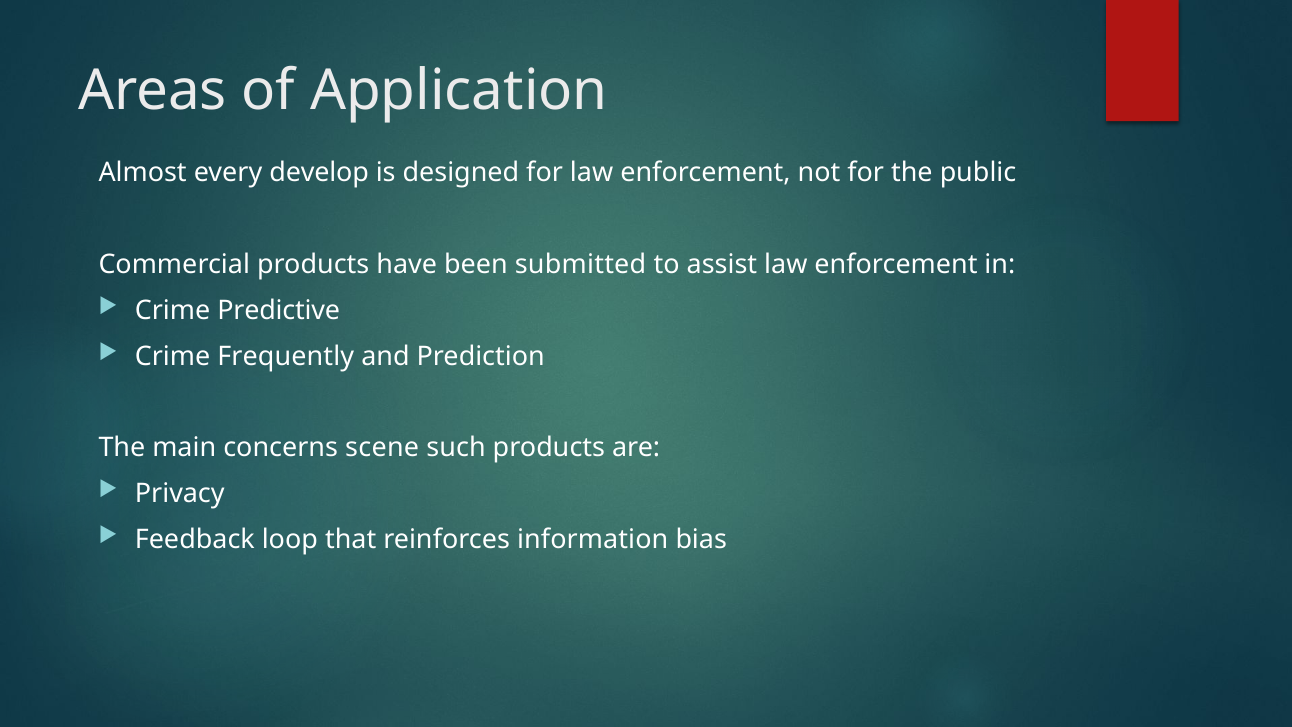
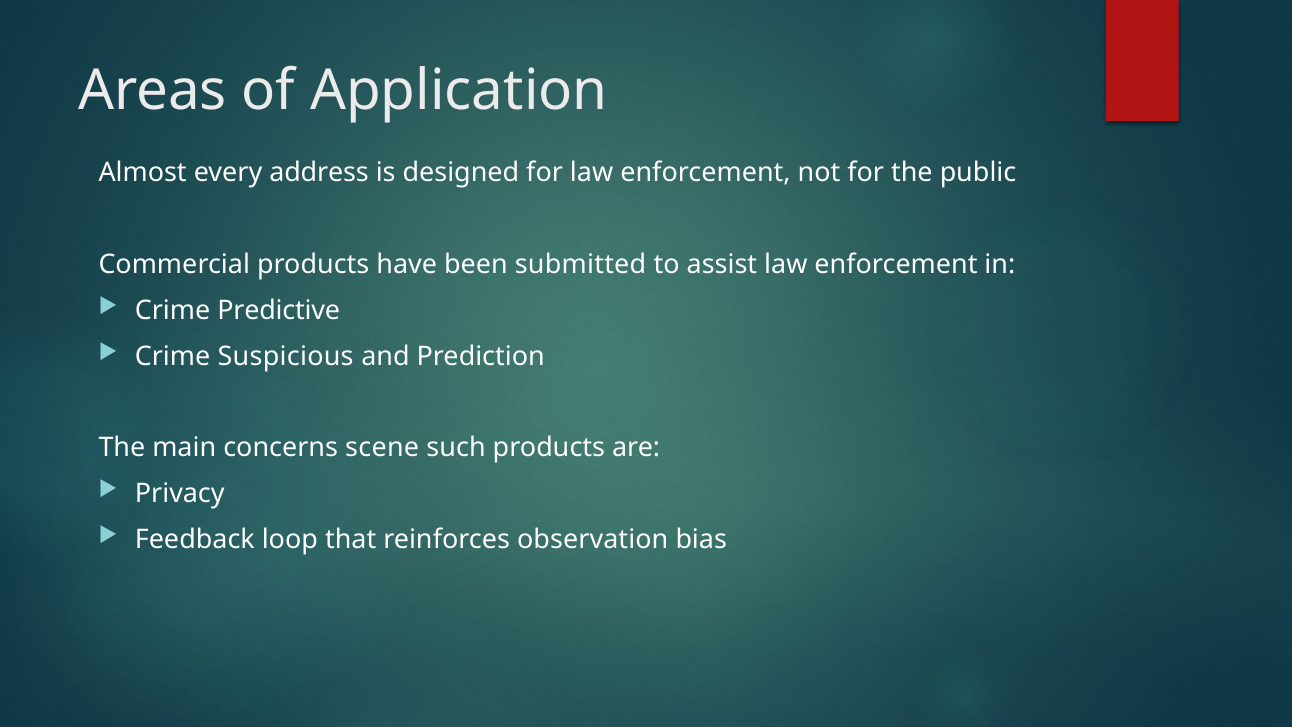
develop: develop -> address
Frequently: Frequently -> Suspicious
information: information -> observation
